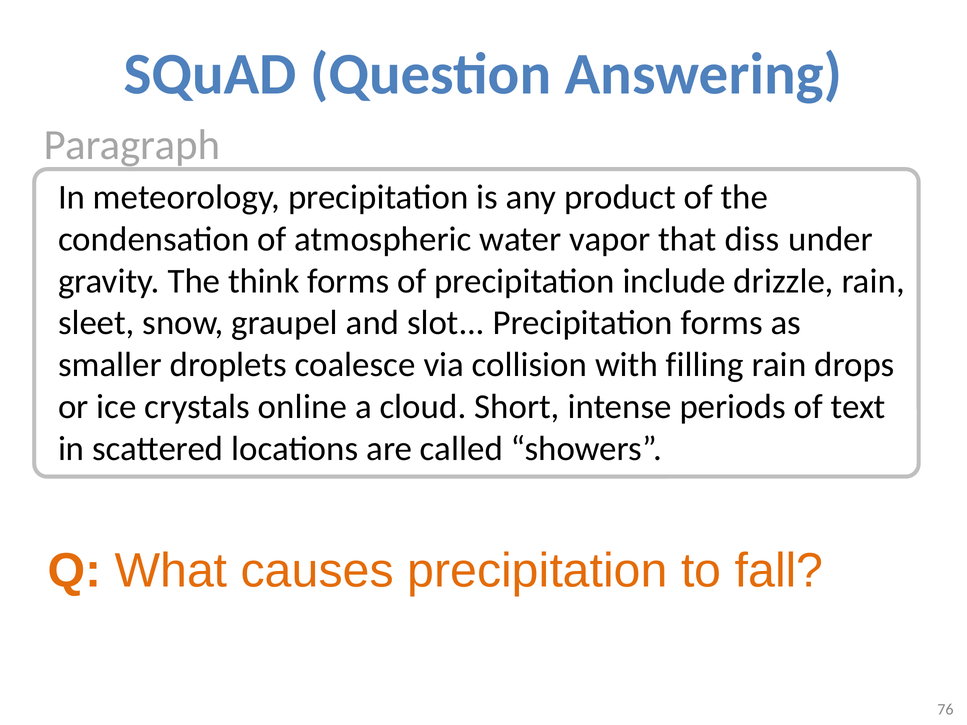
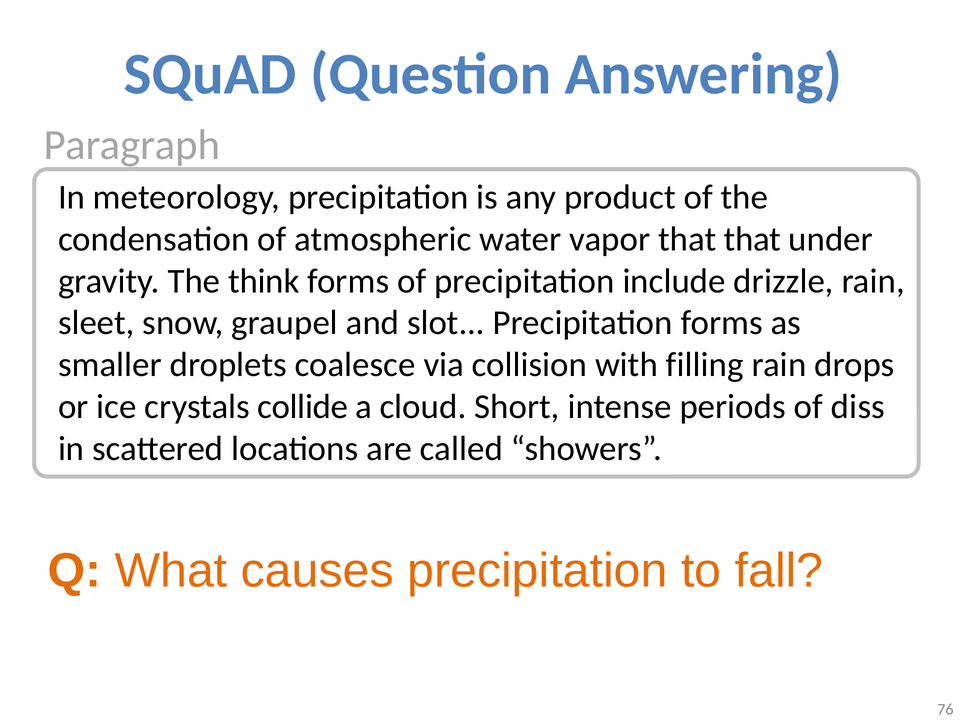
that diss: diss -> that
online: online -> collide
text: text -> diss
